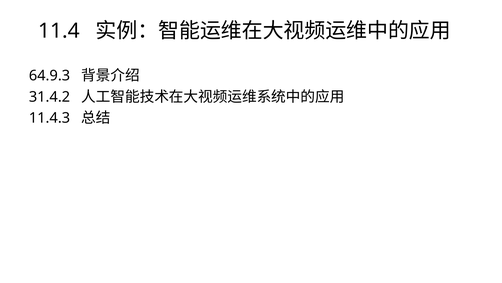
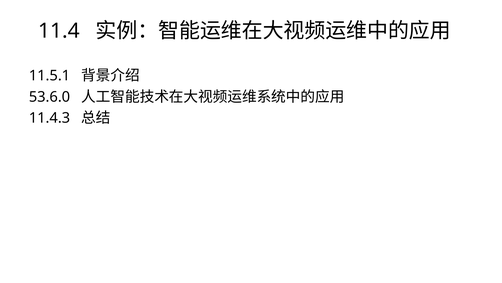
64.9.3: 64.9.3 -> 11.5.1
31.4.2: 31.4.2 -> 53.6.0
